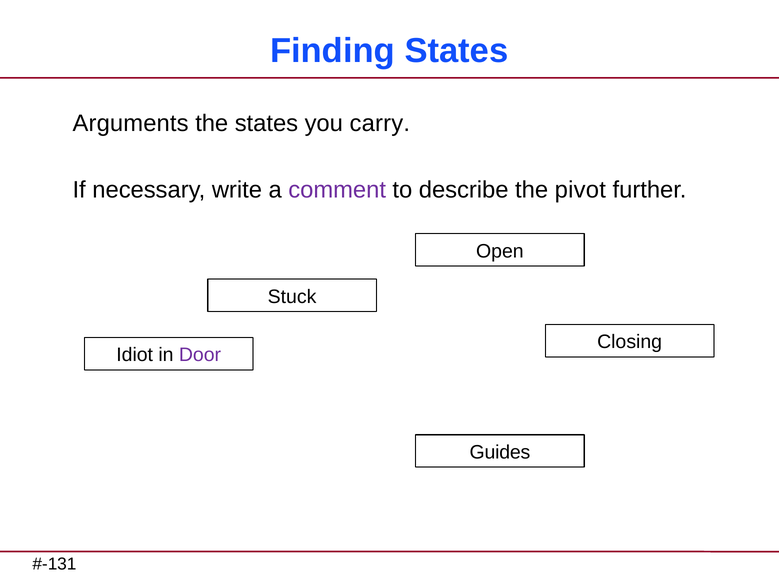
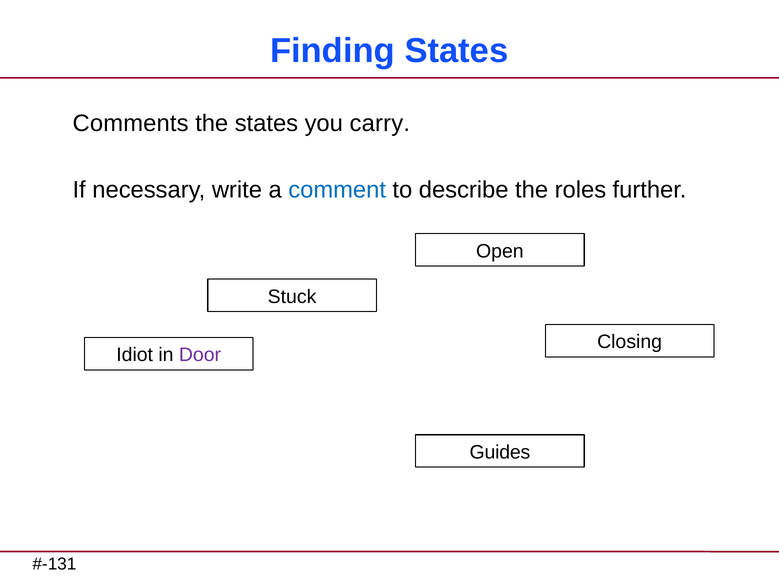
Arguments: Arguments -> Comments
comment colour: purple -> blue
pivot: pivot -> roles
